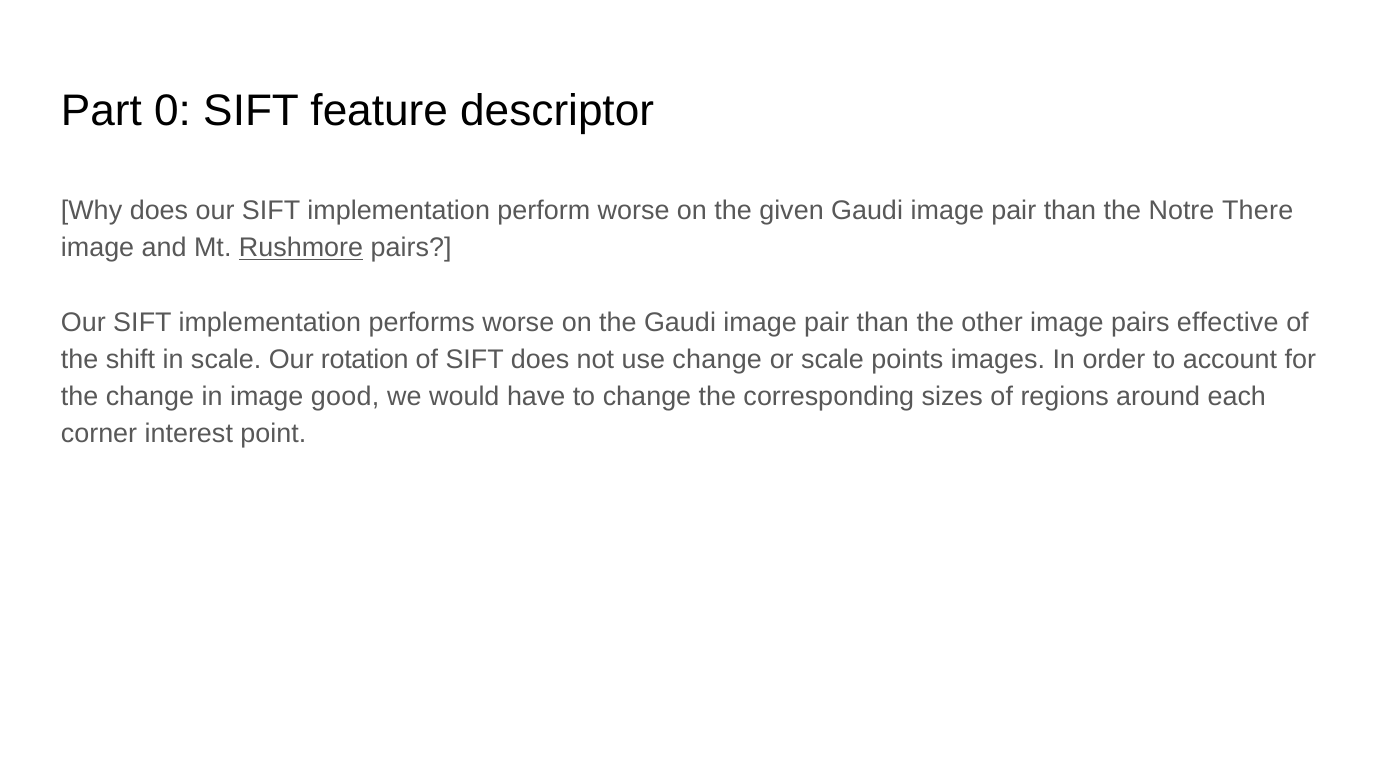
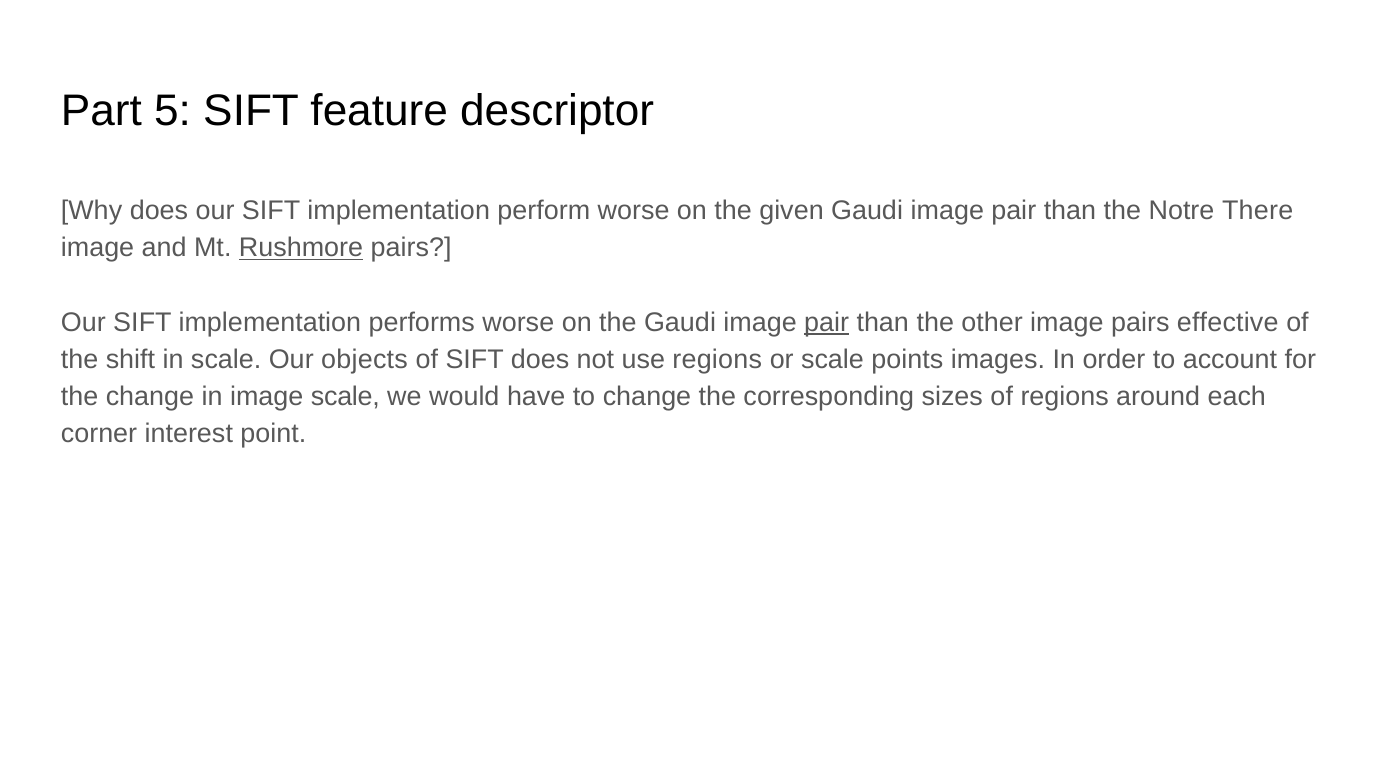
0: 0 -> 5
pair at (827, 322) underline: none -> present
rotation: rotation -> objects
use change: change -> regions
image good: good -> scale
